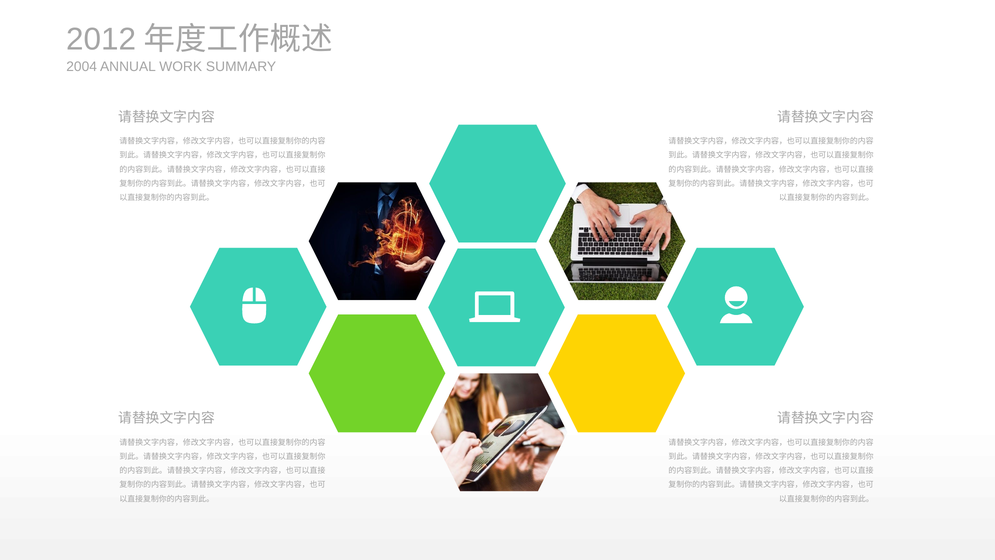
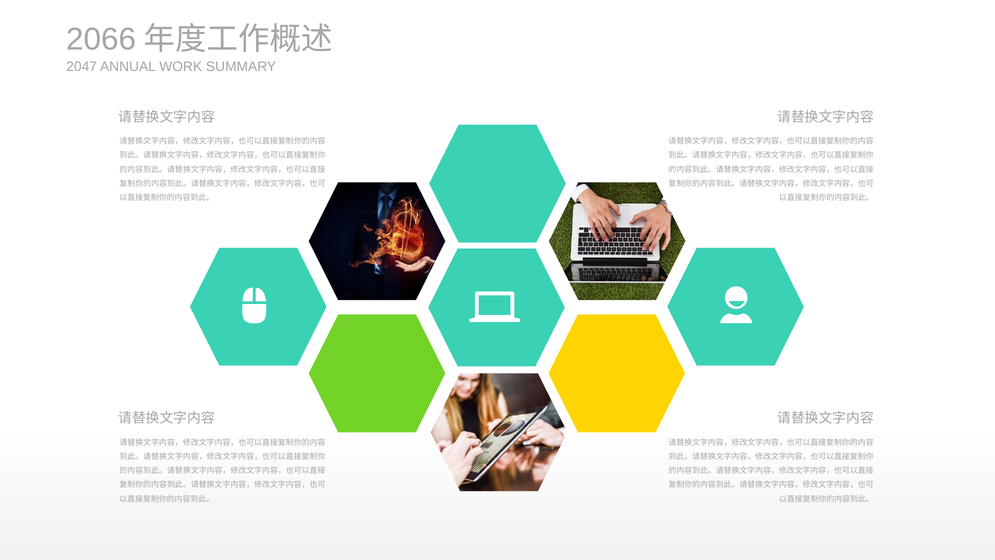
2012: 2012 -> 2066
2004: 2004 -> 2047
